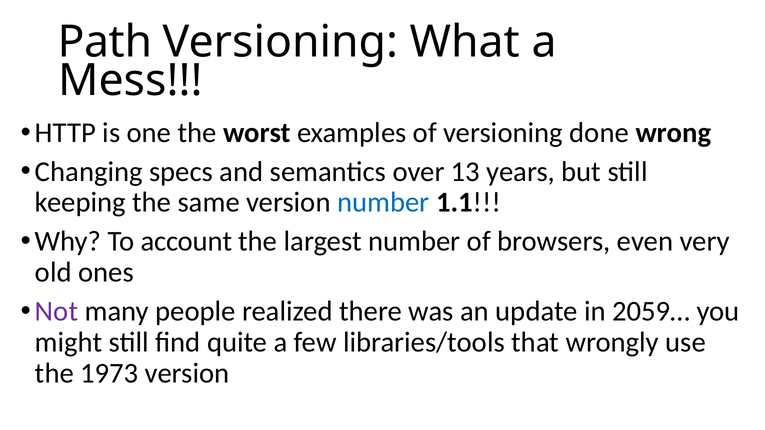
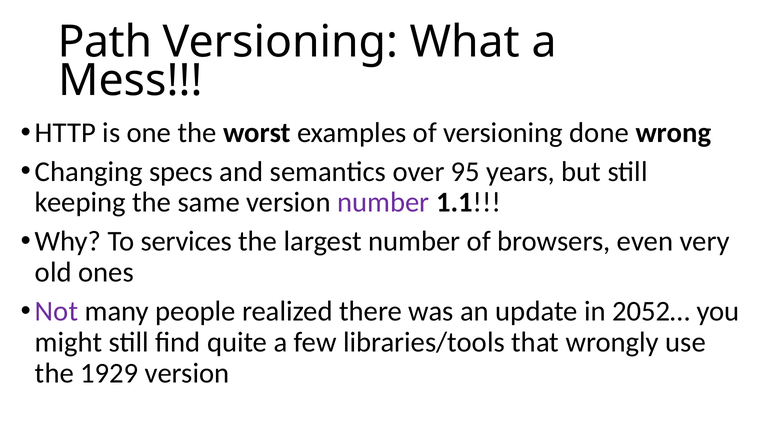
13: 13 -> 95
number at (383, 203) colour: blue -> purple
account: account -> services
2059…: 2059… -> 2052…
1973: 1973 -> 1929
